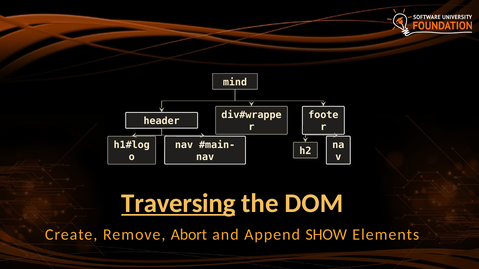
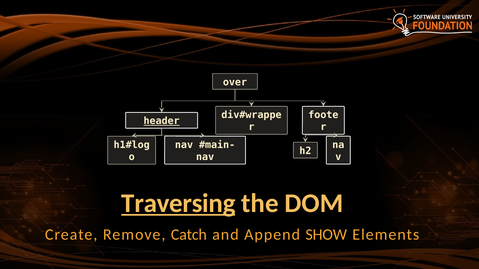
mind: mind -> over
header underline: none -> present
Abort: Abort -> Catch
